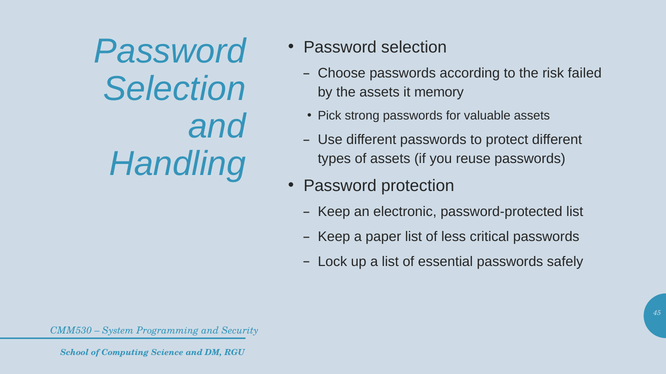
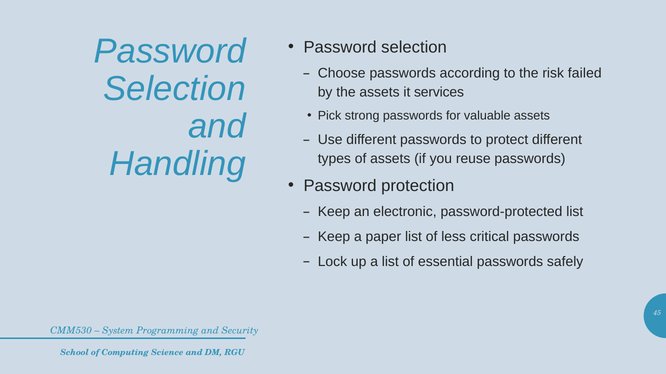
memory: memory -> services
